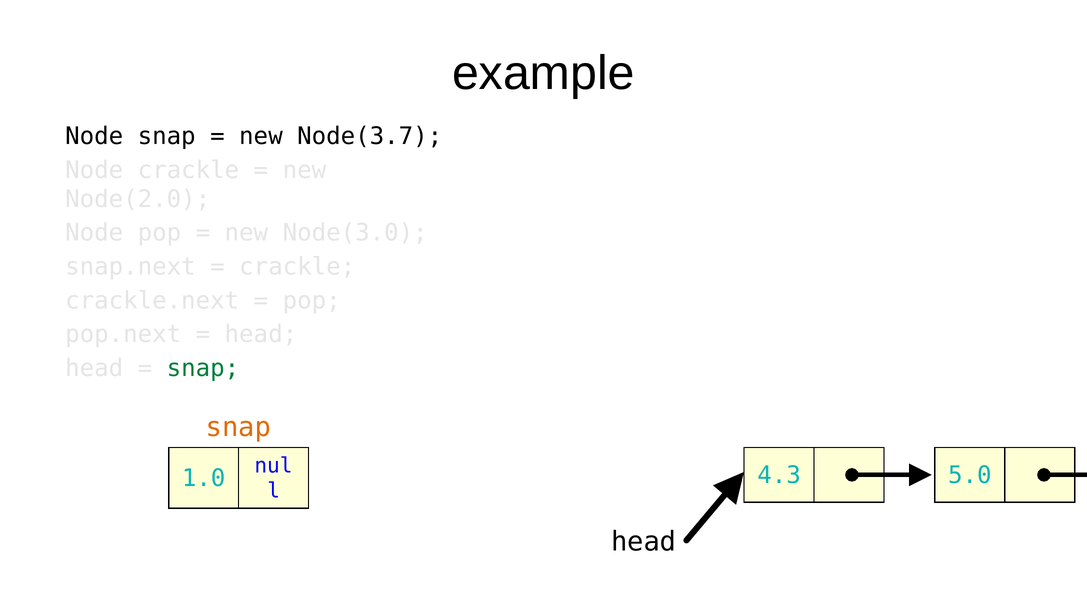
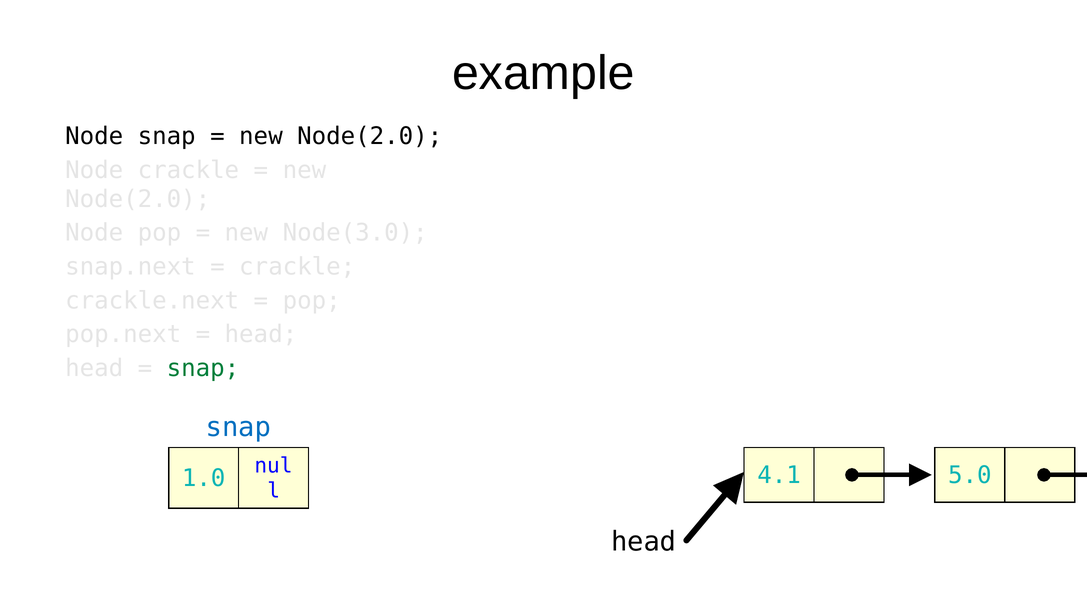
Node(3.7 at (370, 136): Node(3.7 -> Node(2.0
snap at (239, 427) colour: orange -> blue
4.3: 4.3 -> 4.1
